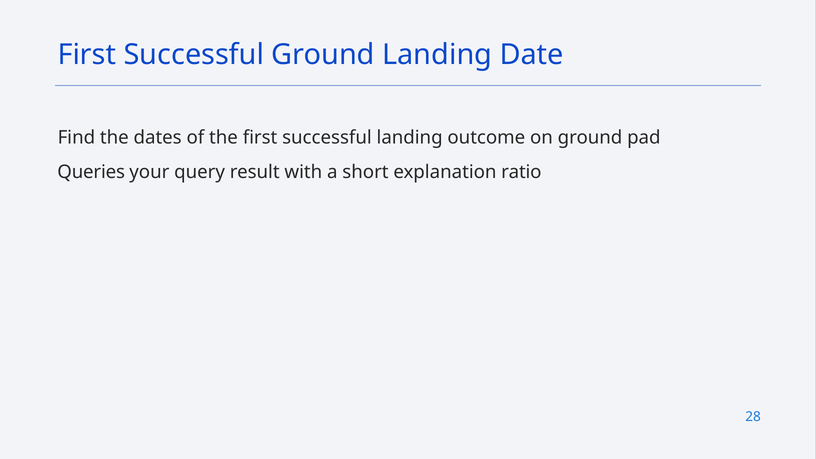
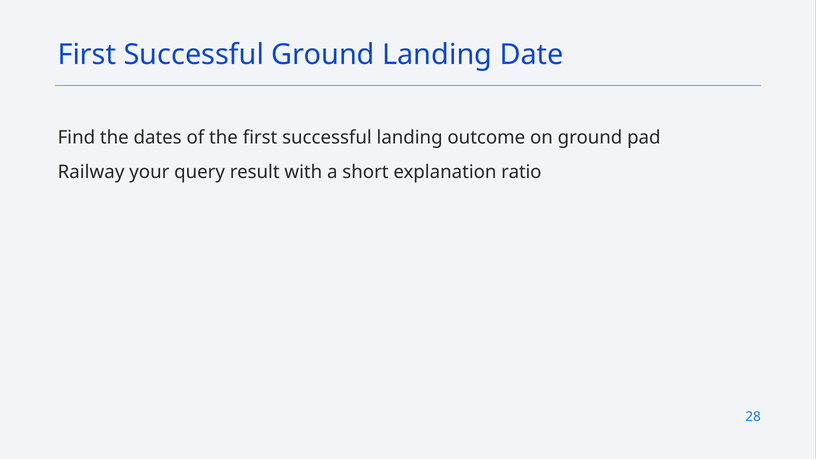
Queries: Queries -> Railway
